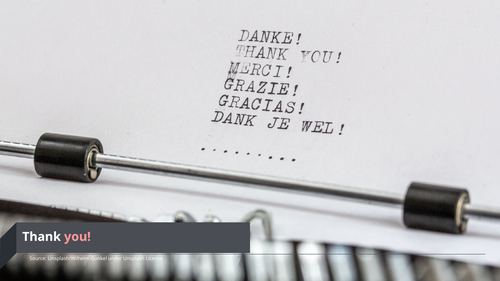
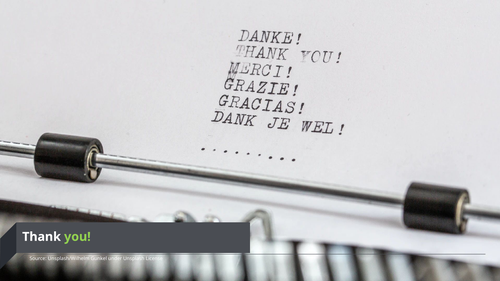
you colour: pink -> light green
